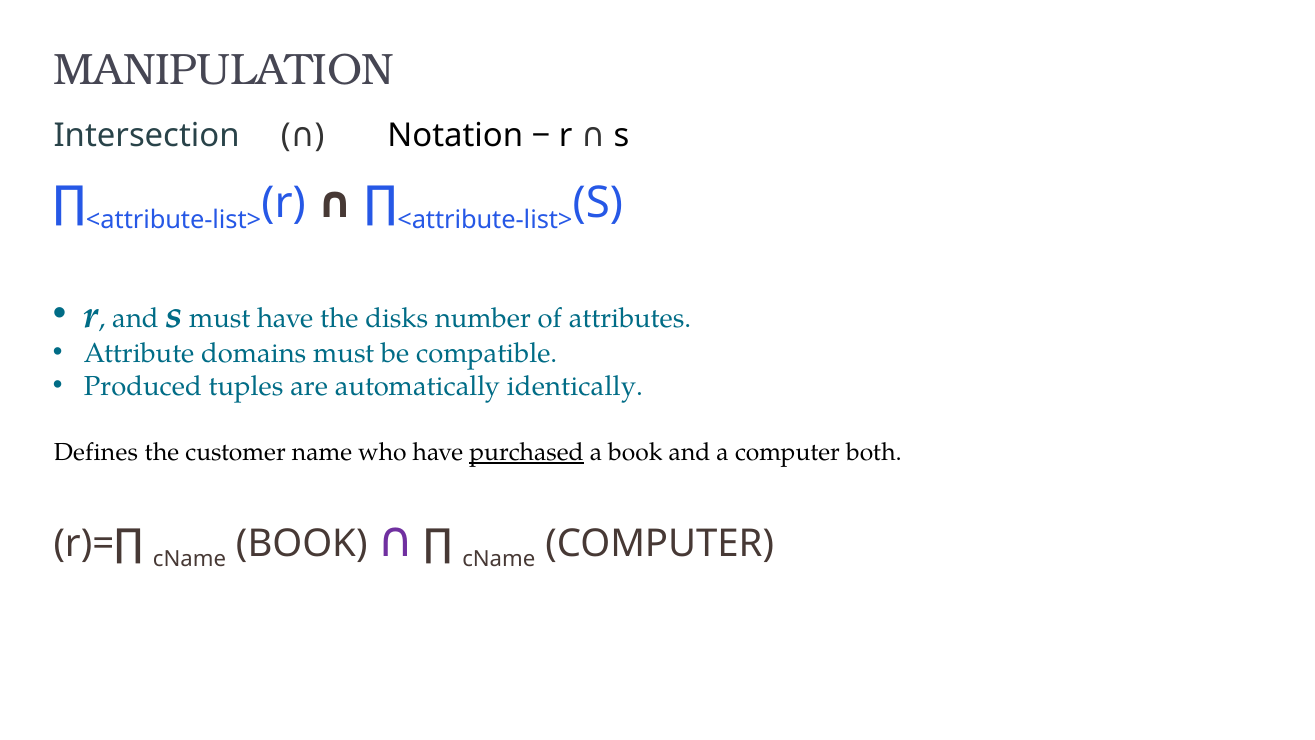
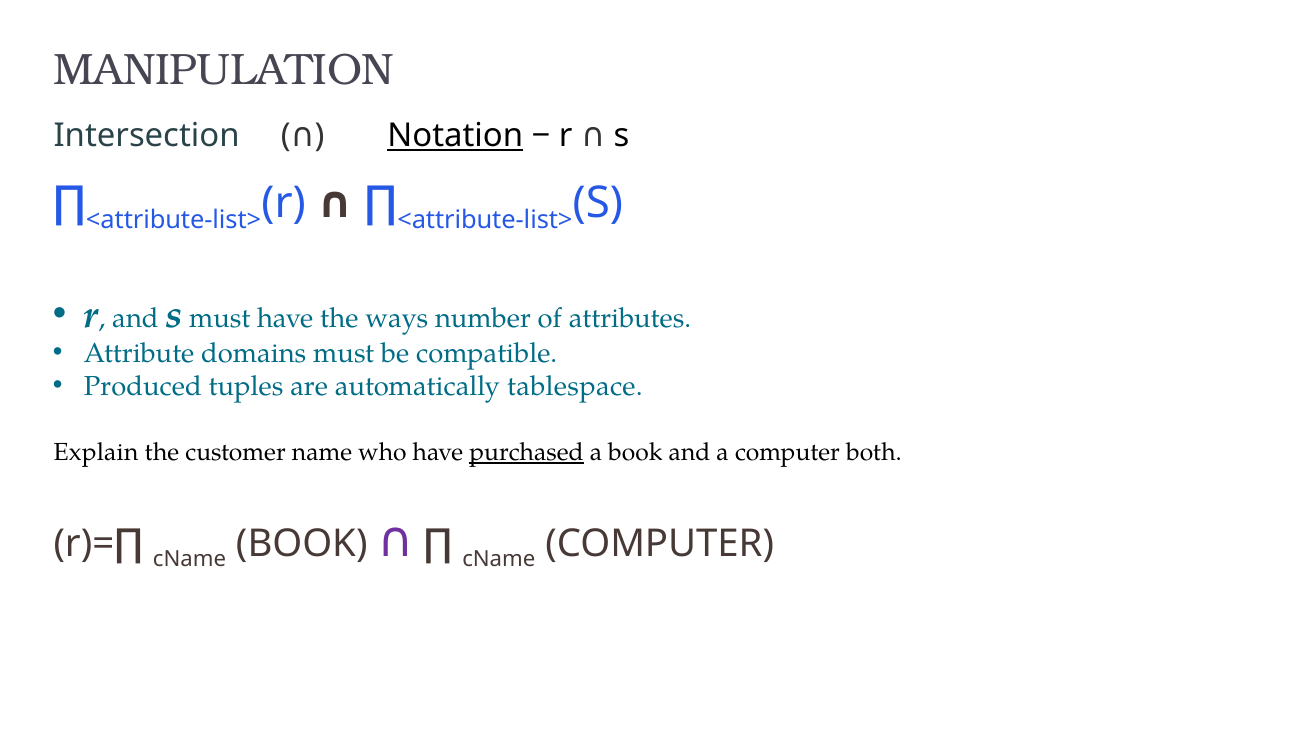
Notation underline: none -> present
disks: disks -> ways
identically: identically -> tablespace
Defines: Defines -> Explain
